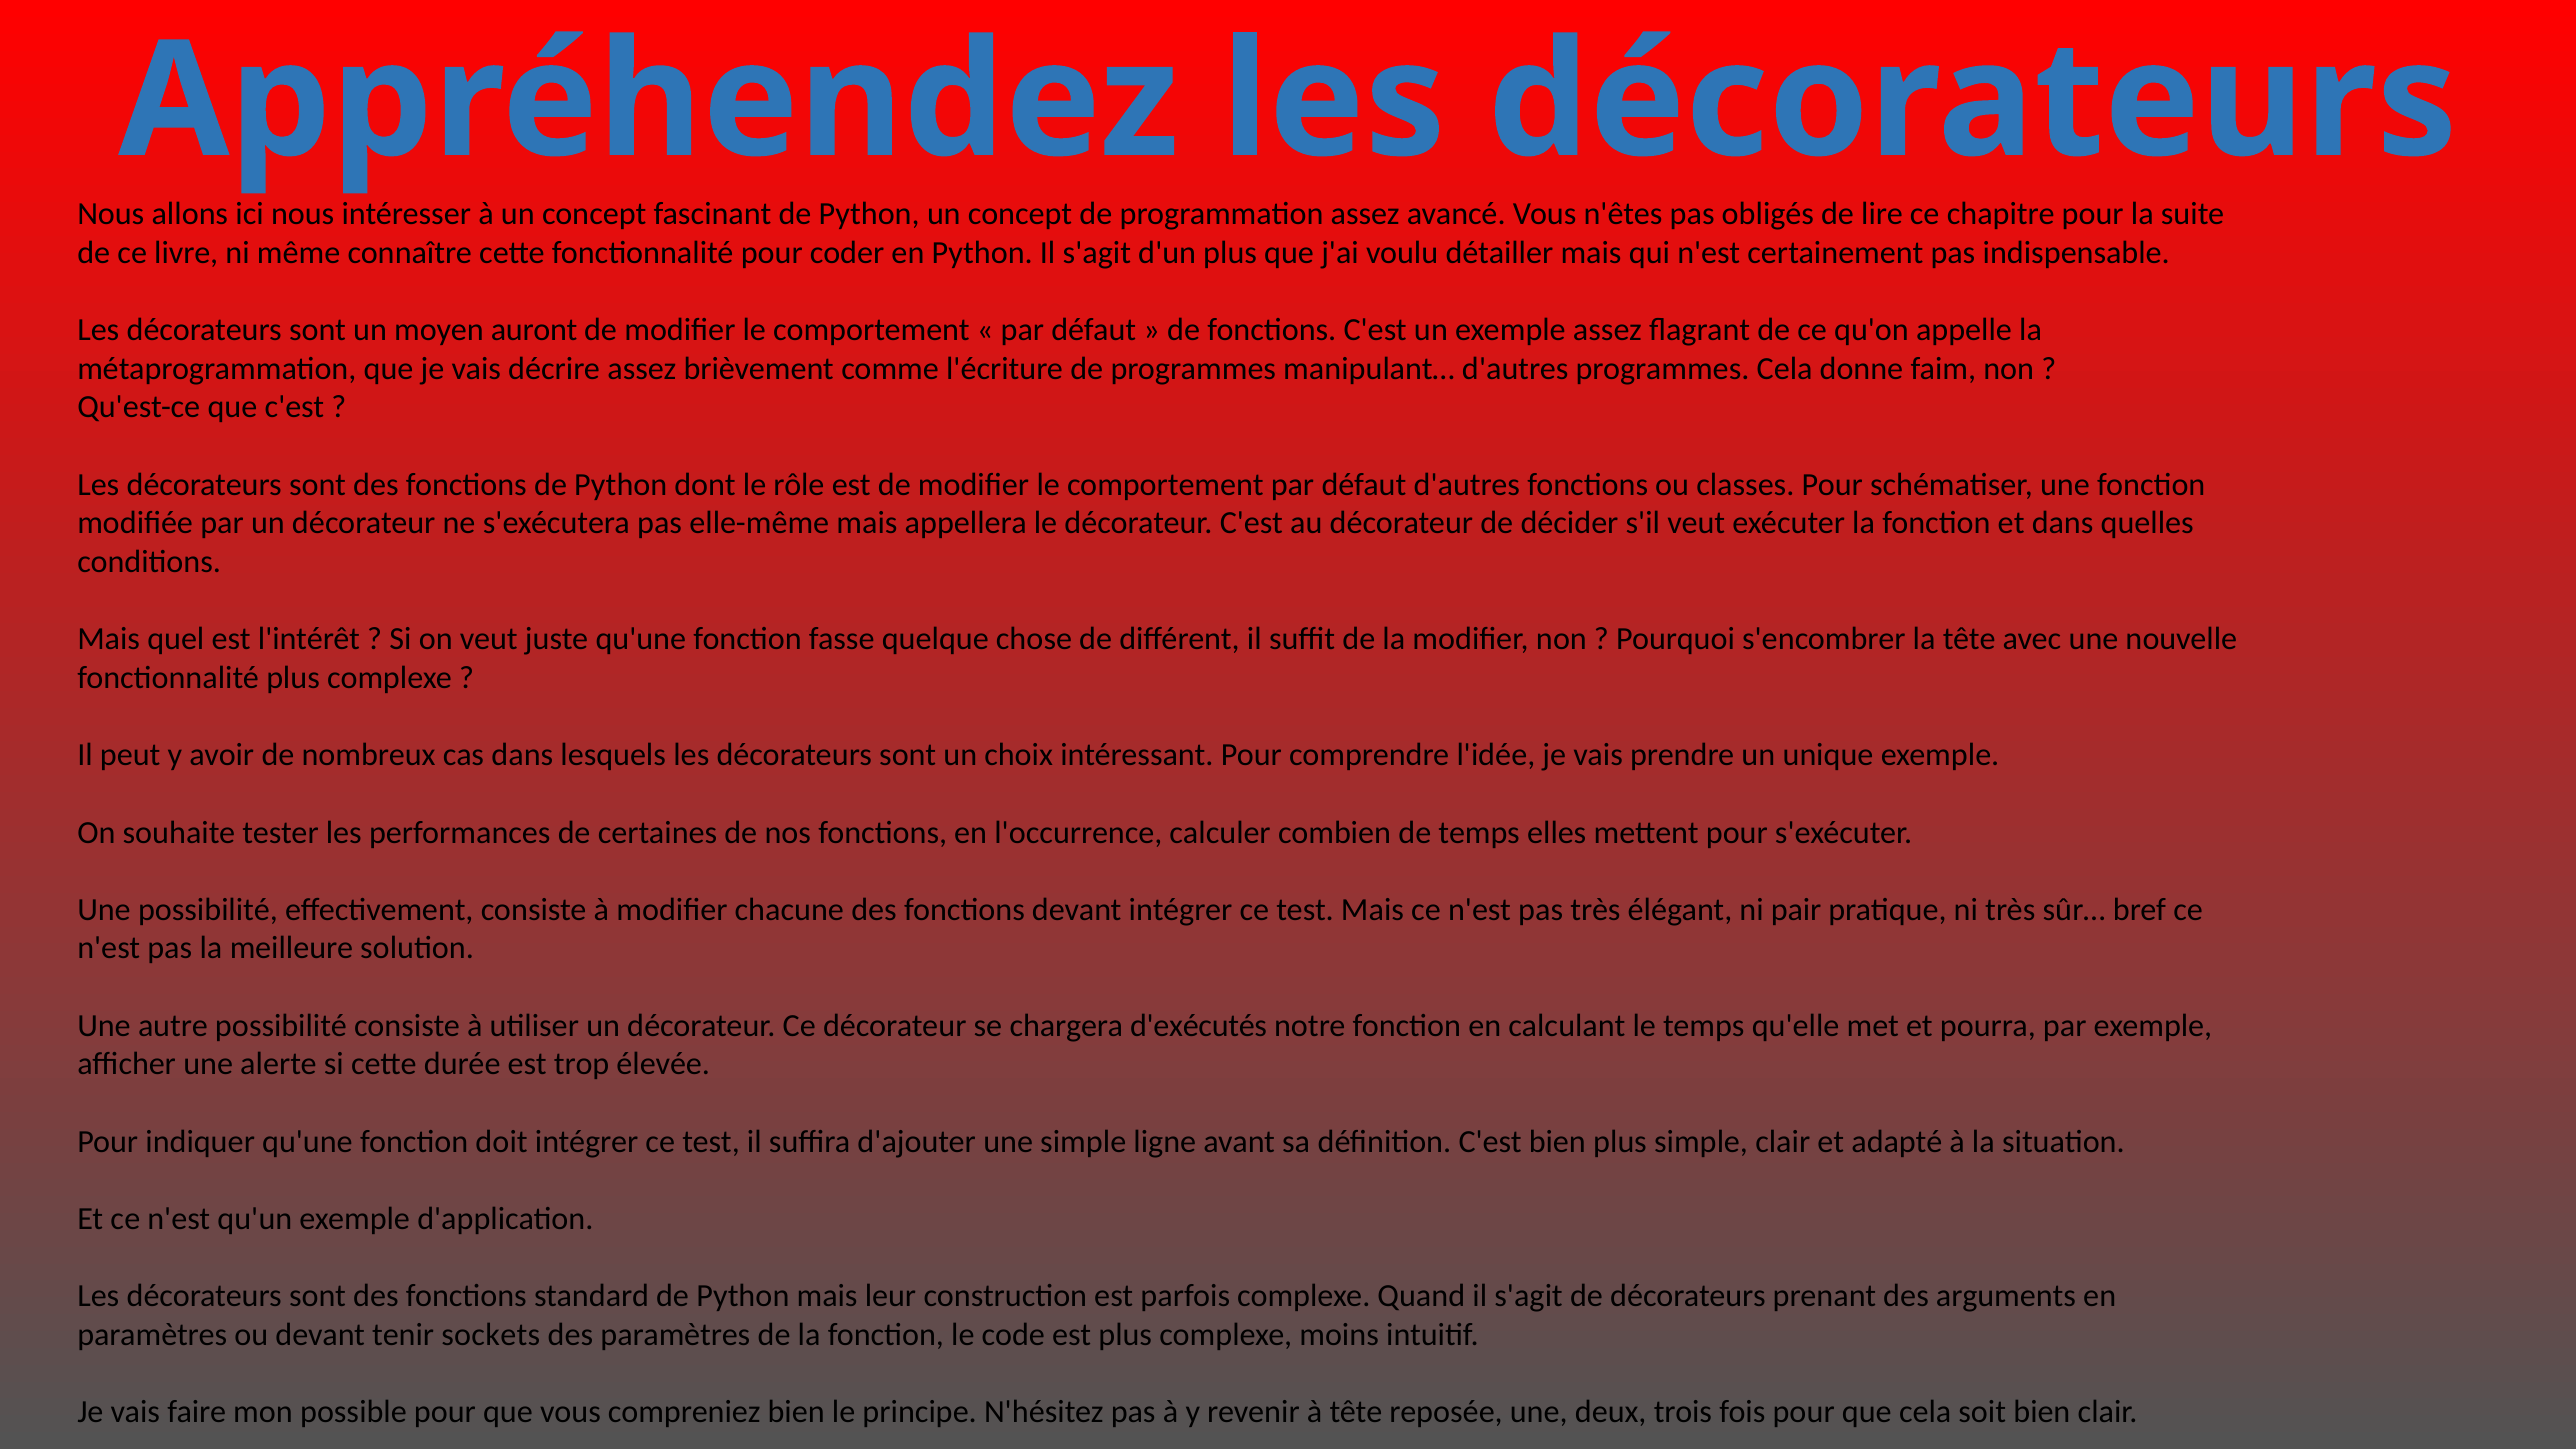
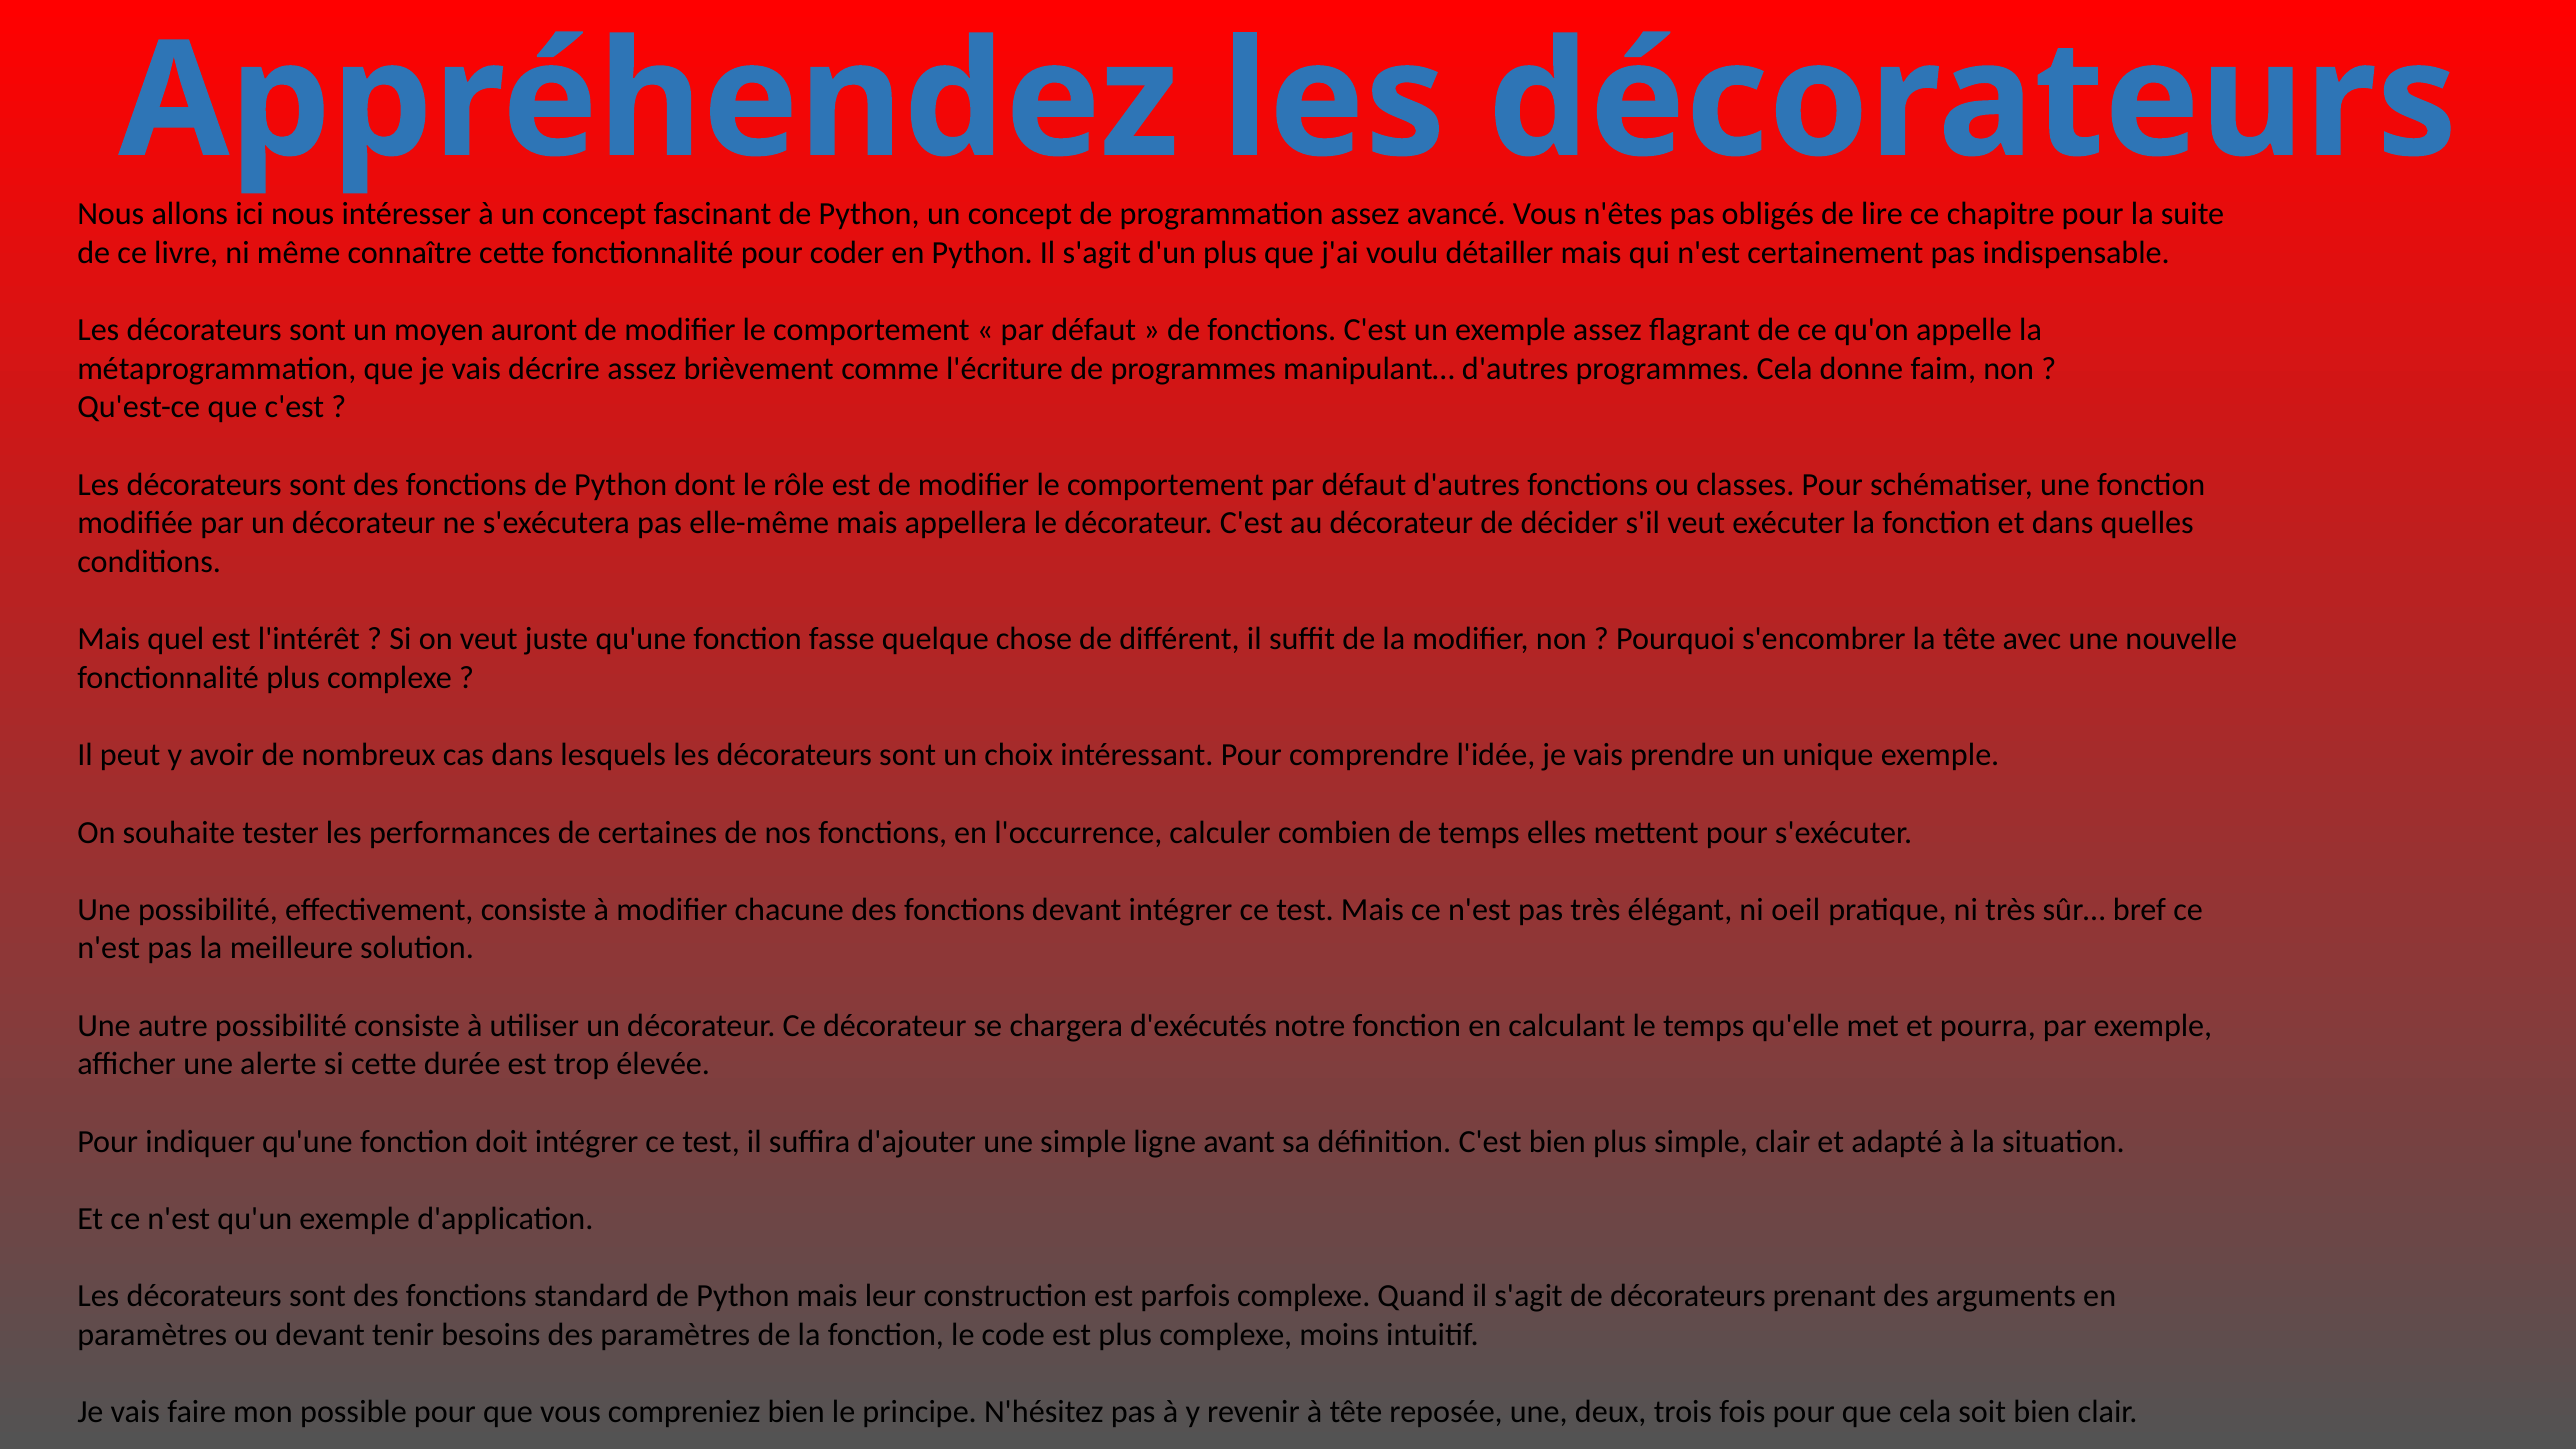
pair: pair -> oeil
sockets: sockets -> besoins
